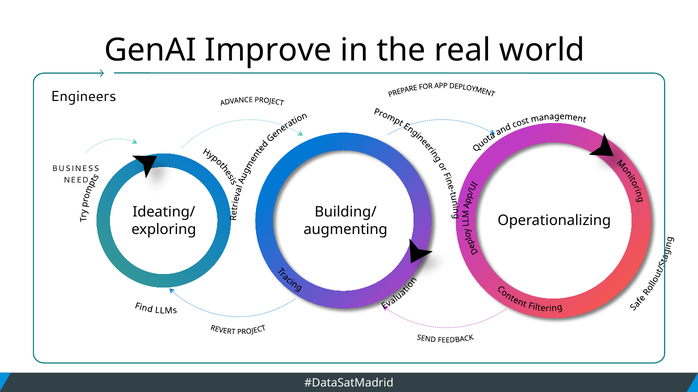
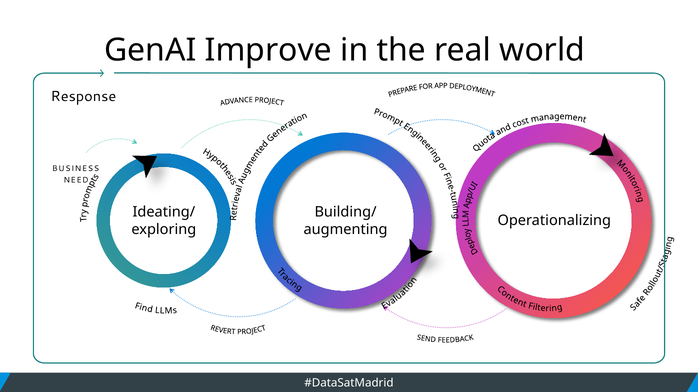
Engineers: Engineers -> Response
